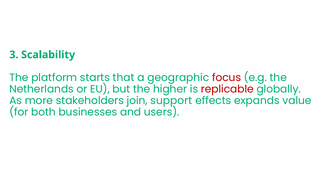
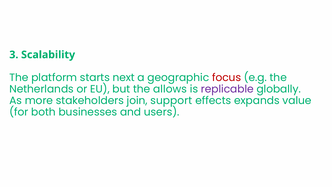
that: that -> next
higher: higher -> allows
replicable colour: red -> purple
